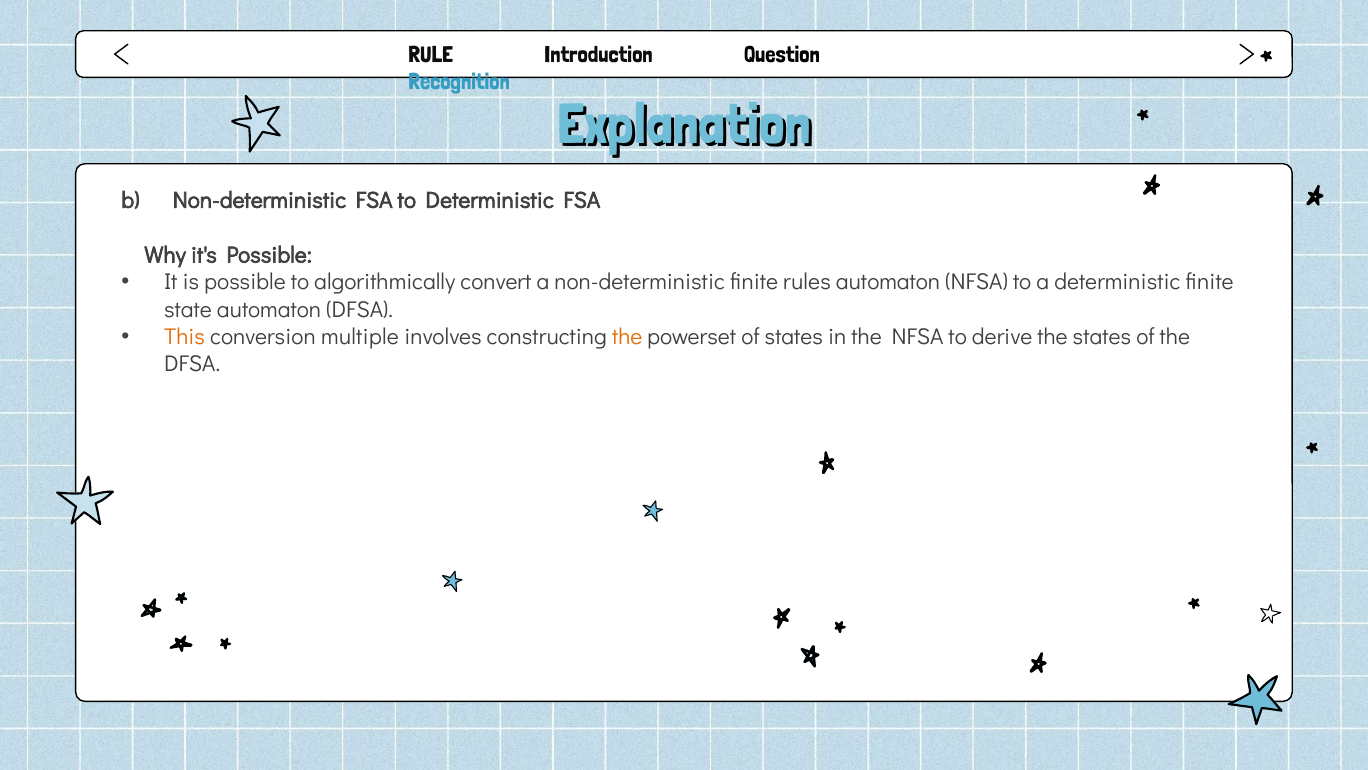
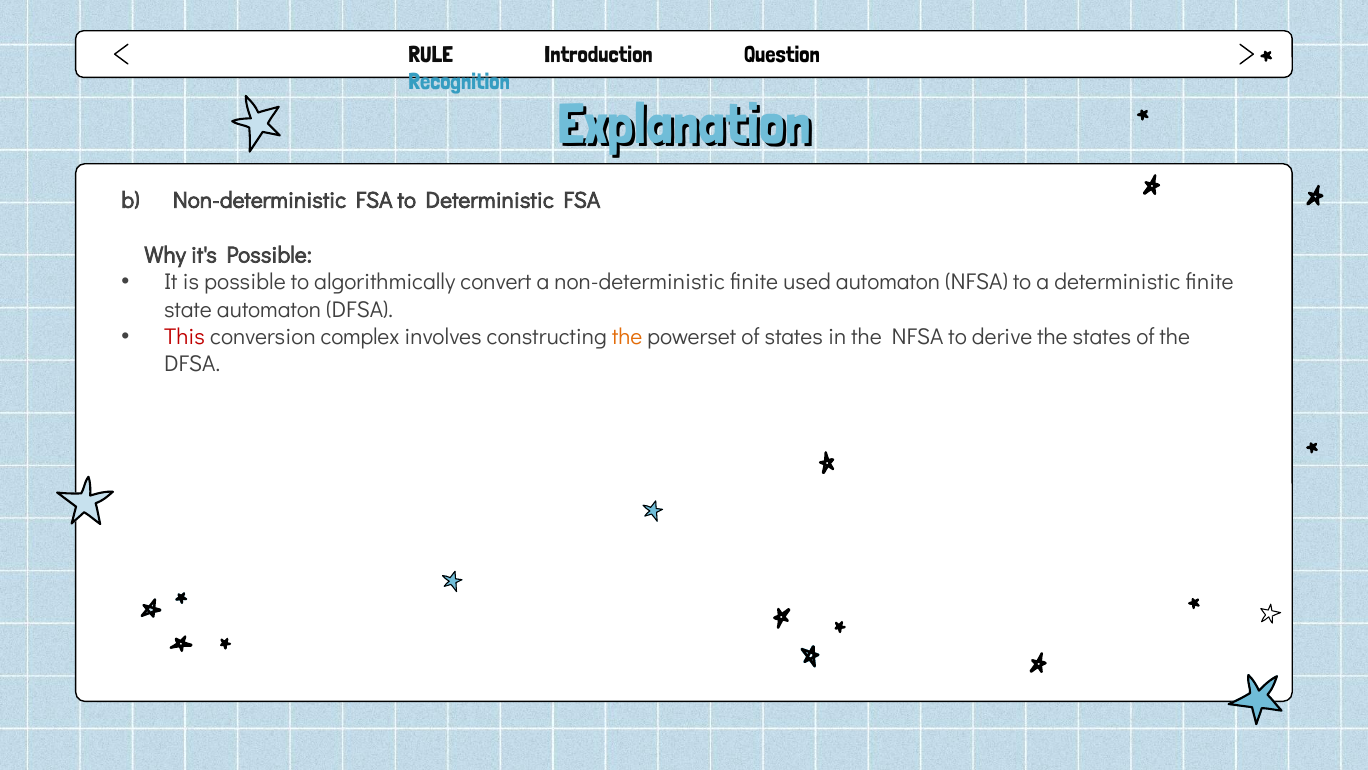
rules: rules -> used
This colour: orange -> red
multiple: multiple -> complex
